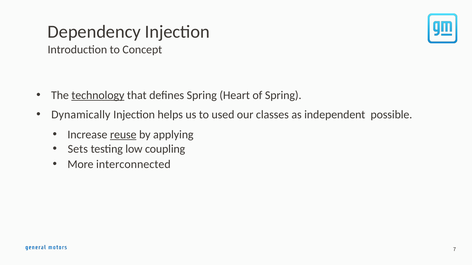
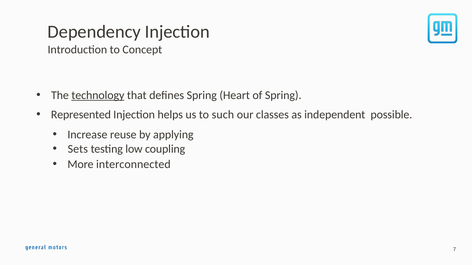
Dynamically: Dynamically -> Represented
used: used -> such
reuse underline: present -> none
